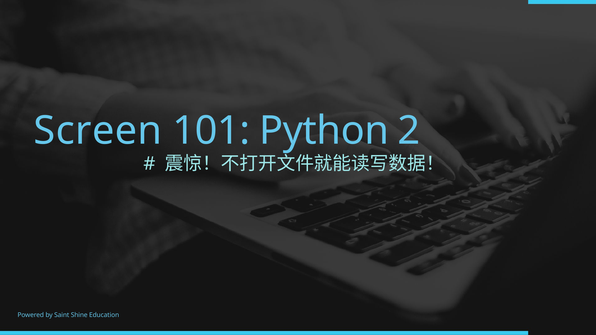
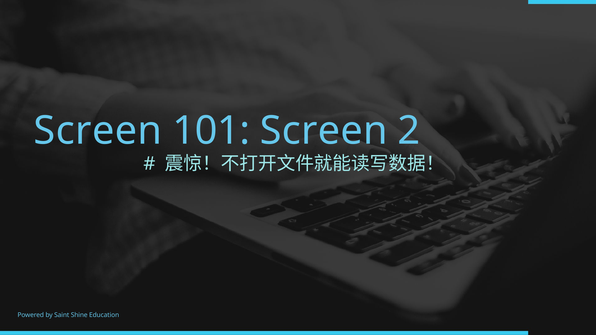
101 Python: Python -> Screen
